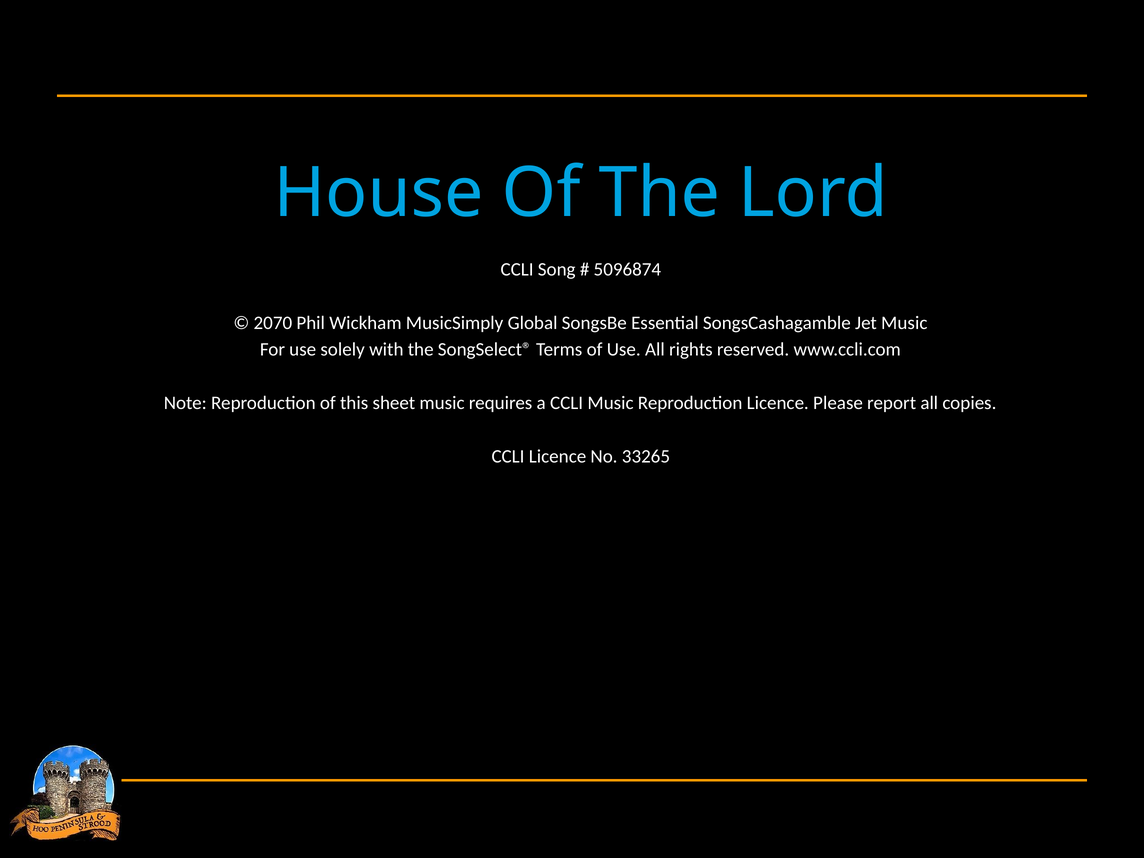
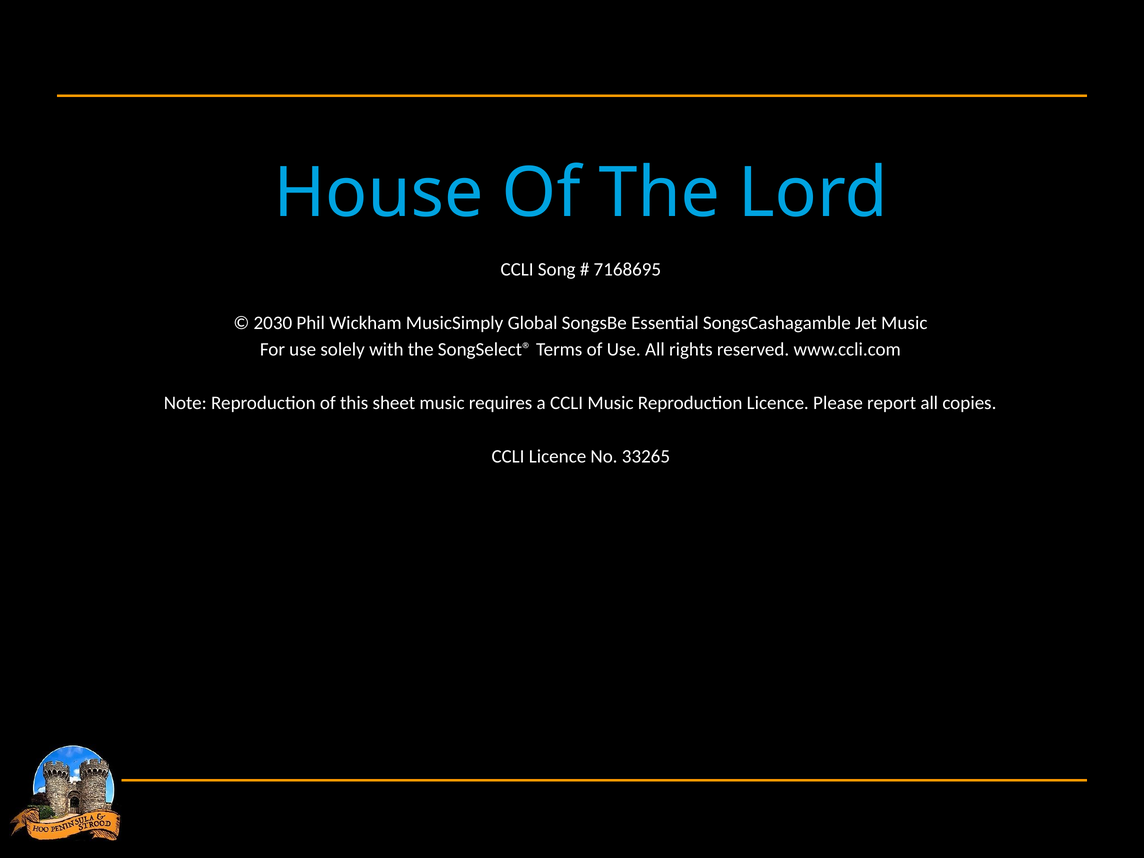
5096874: 5096874 -> 7168695
2070: 2070 -> 2030
